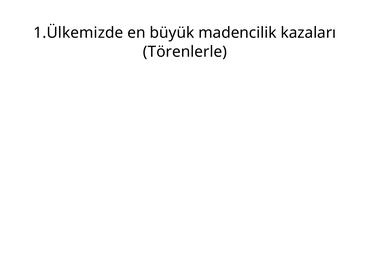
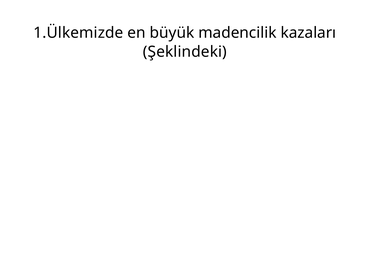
Törenlerle: Törenlerle -> Şeklindeki
